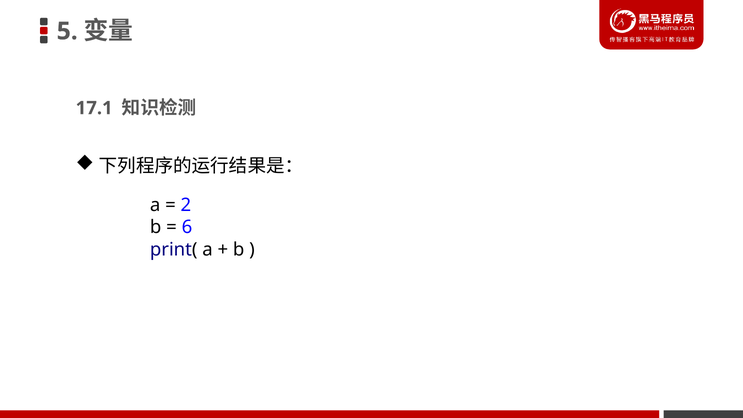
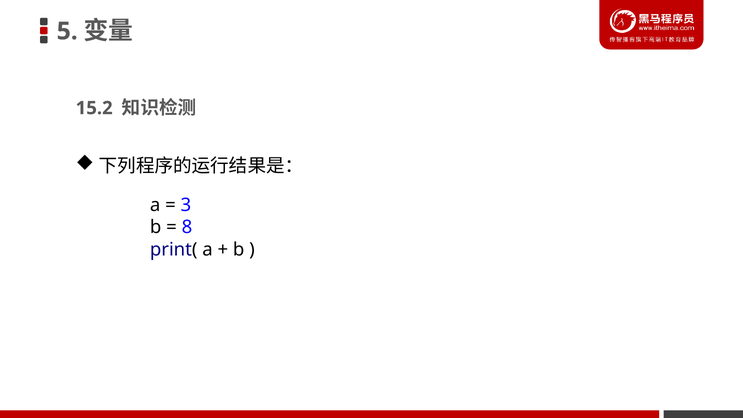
17.1: 17.1 -> 15.2
2: 2 -> 3
6: 6 -> 8
